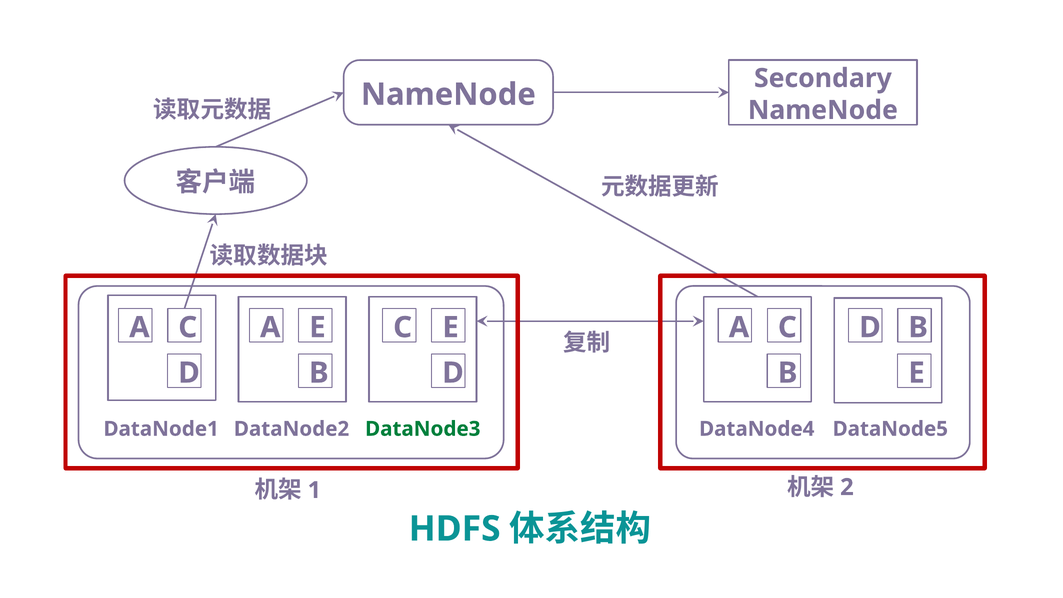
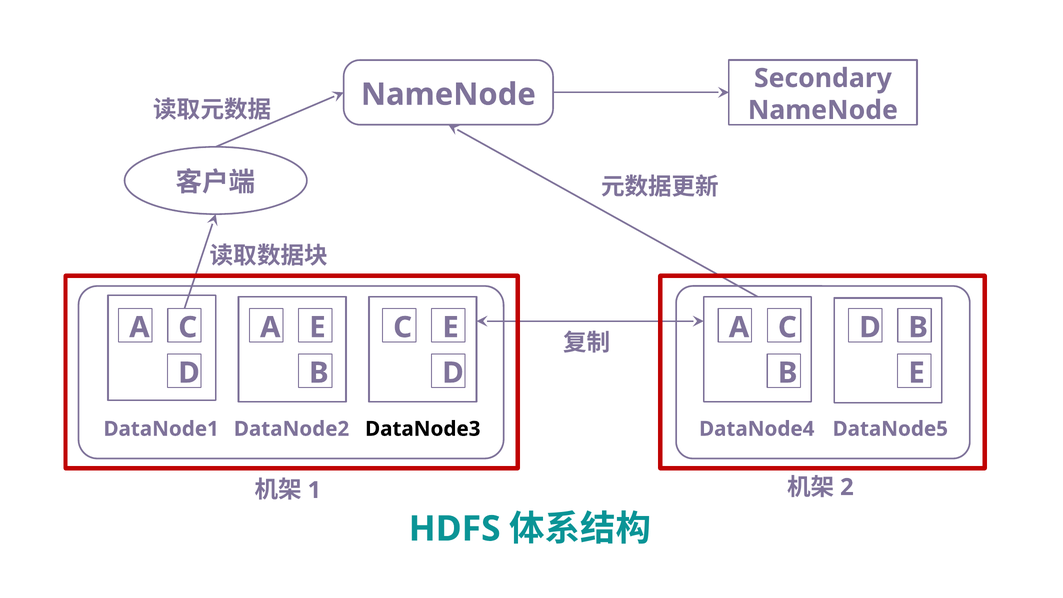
DataNode3 colour: green -> black
